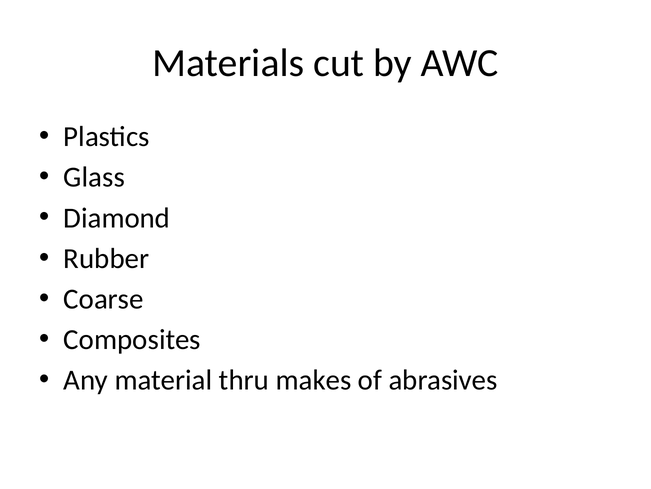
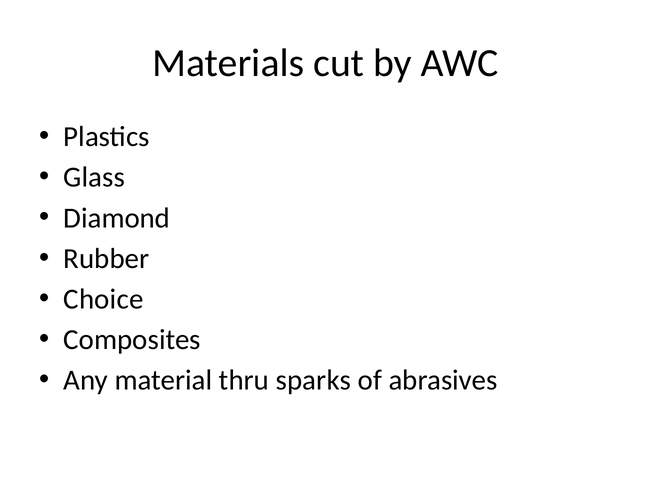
Coarse: Coarse -> Choice
makes: makes -> sparks
